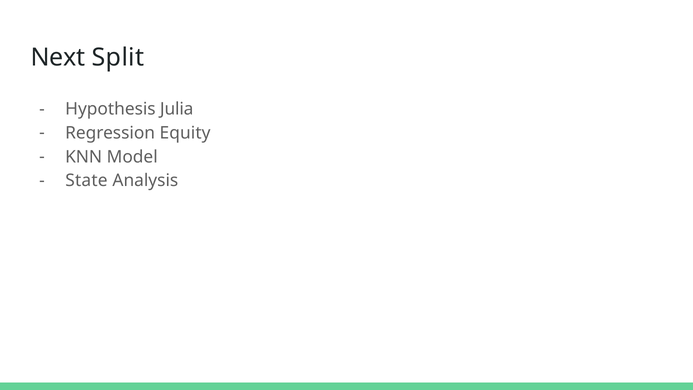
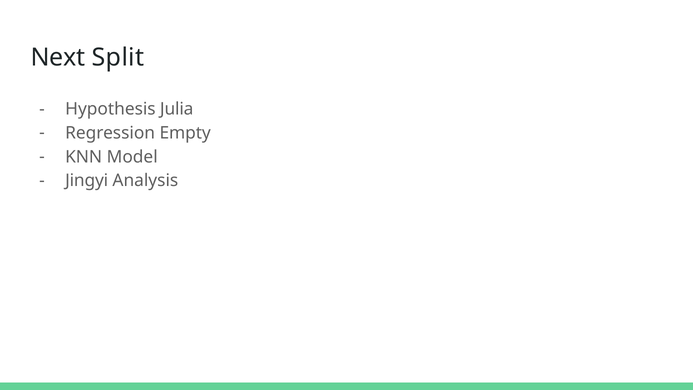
Equity: Equity -> Empty
State: State -> Jingyi
